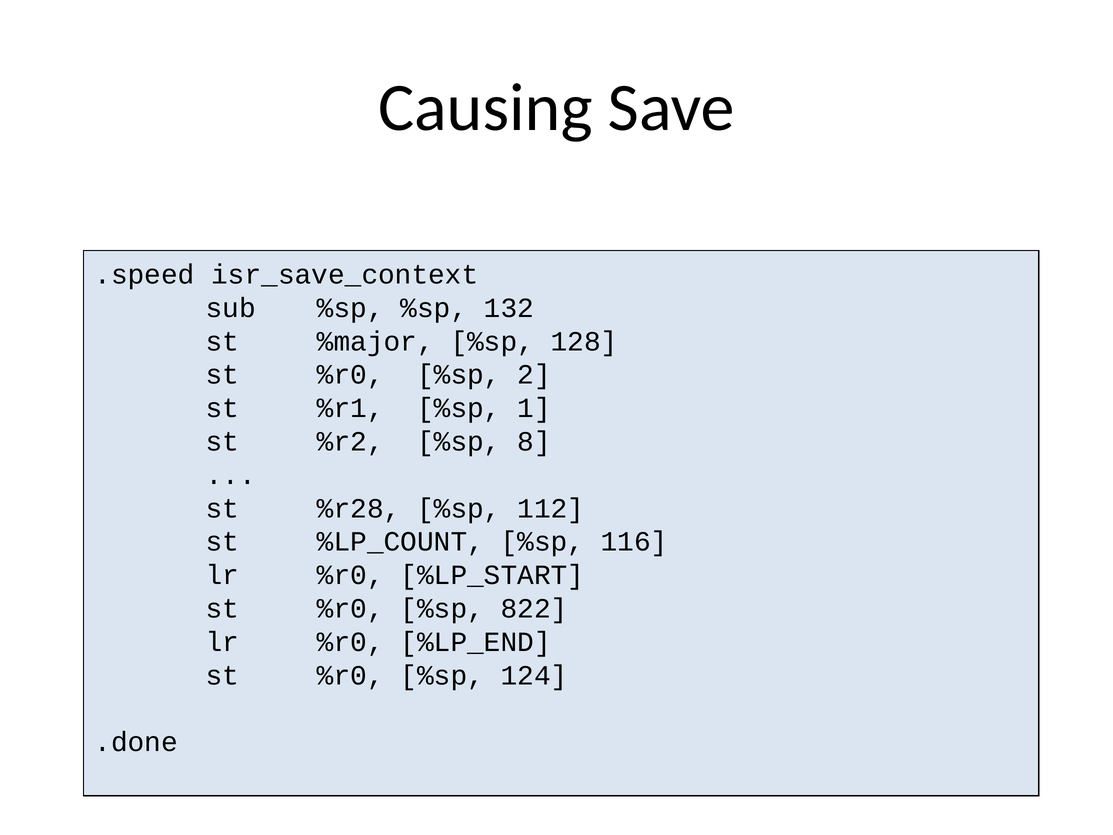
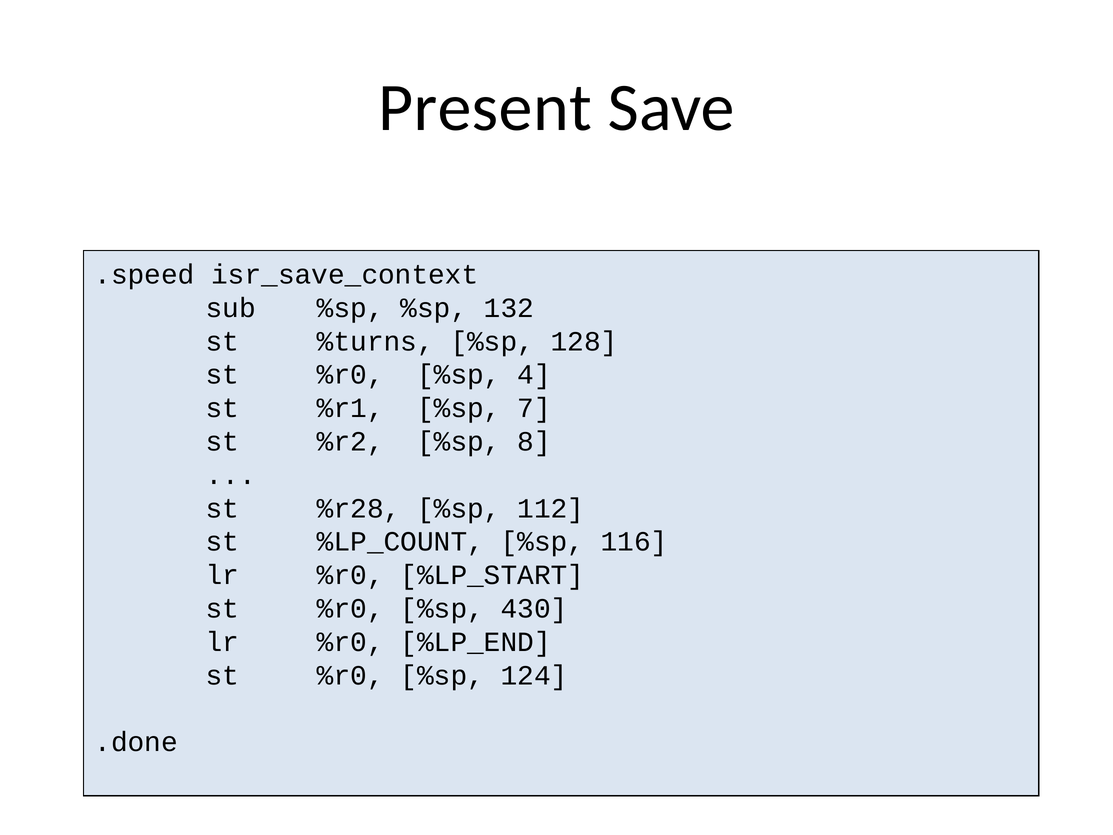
Causing: Causing -> Present
%major: %major -> %turns
2: 2 -> 4
1: 1 -> 7
822: 822 -> 430
